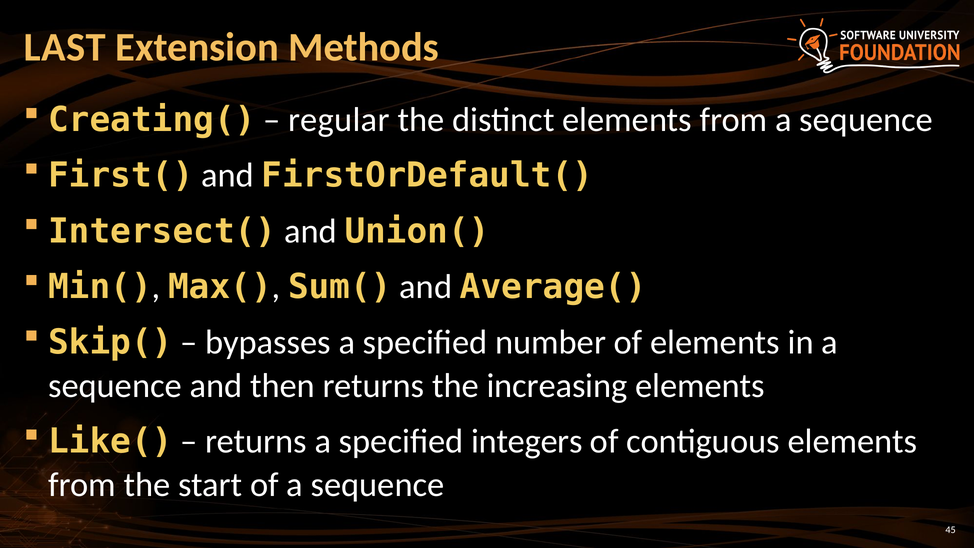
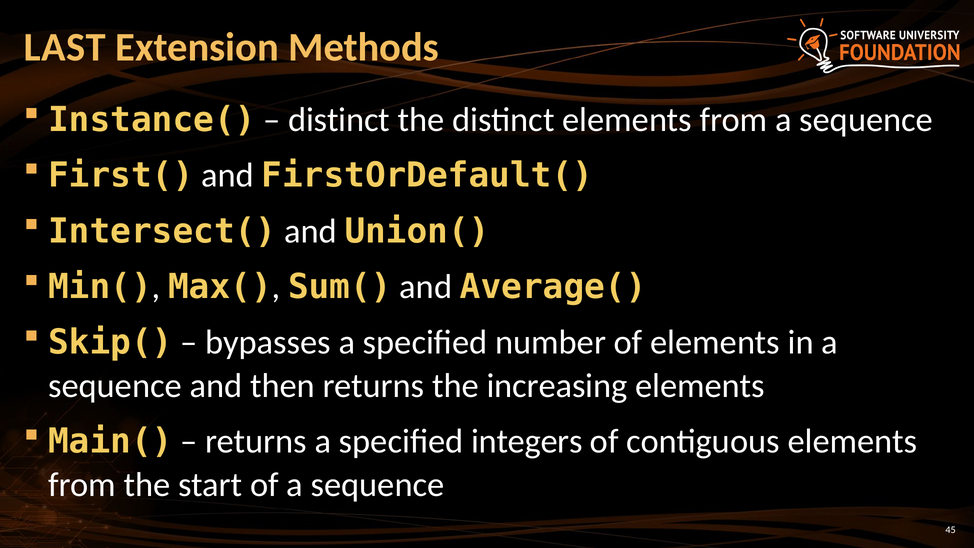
Creating(: Creating( -> Instance(
regular at (339, 120): regular -> distinct
Like(: Like( -> Main(
